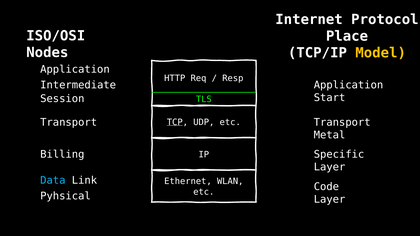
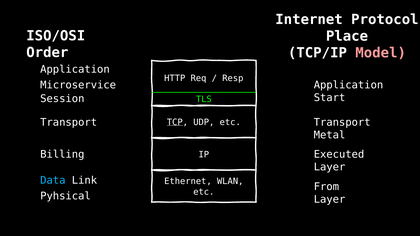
Nodes: Nodes -> Order
Model colour: yellow -> pink
Intermediate: Intermediate -> Microservice
Specific: Specific -> Executed
Code: Code -> From
